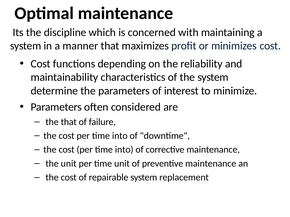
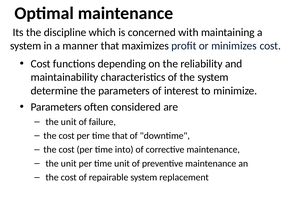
that at (69, 122): that -> unit
into at (120, 136): into -> that
